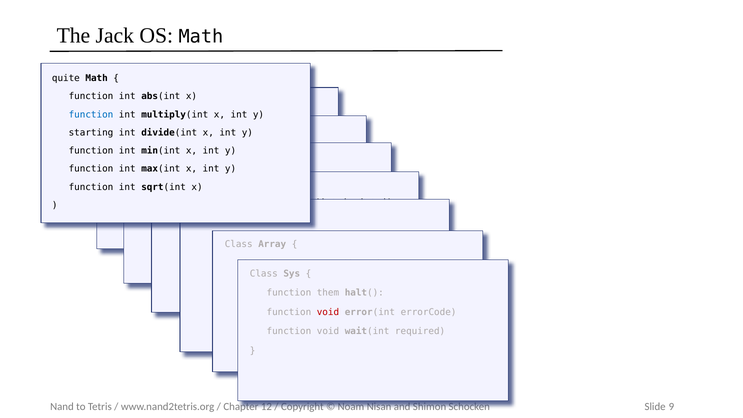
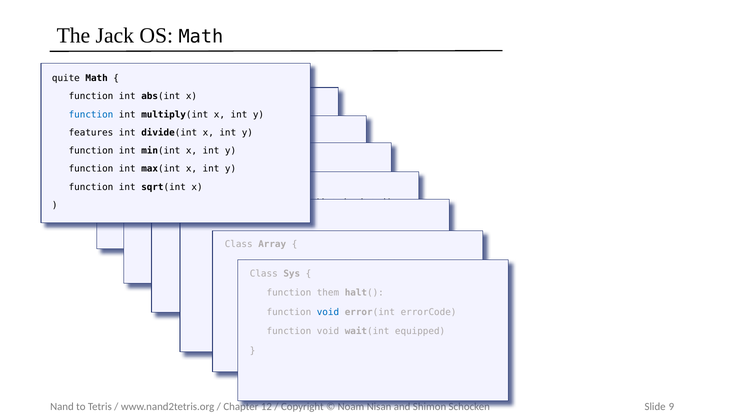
starting: starting -> features
void at (328, 312) colour: red -> blue
required: required -> equipped
